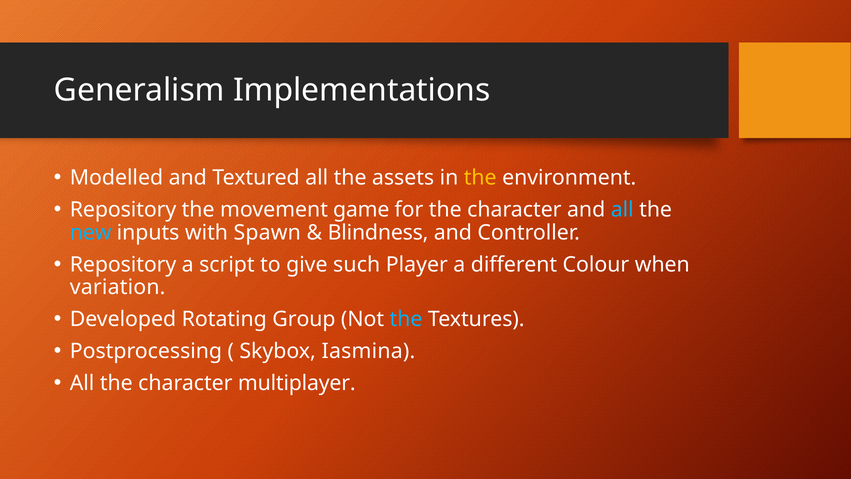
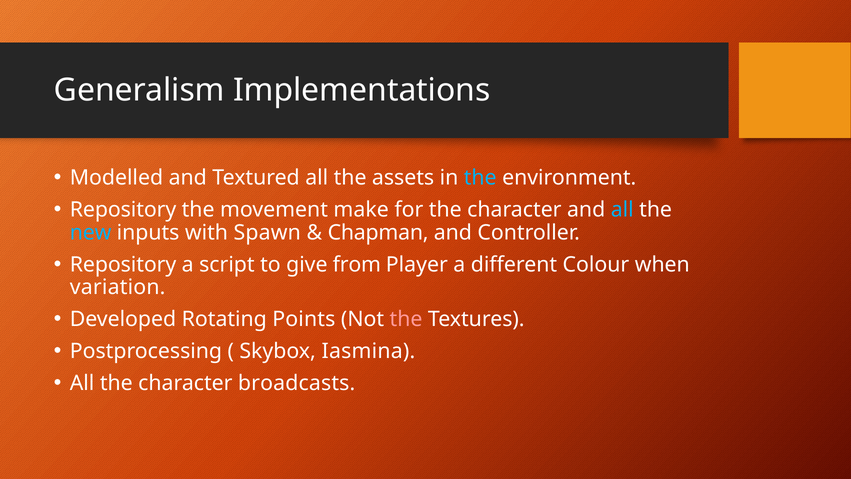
the at (480, 178) colour: yellow -> light blue
game: game -> make
Blindness: Blindness -> Chapman
such: such -> from
Group: Group -> Points
the at (406, 319) colour: light blue -> pink
multiplayer: multiplayer -> broadcasts
